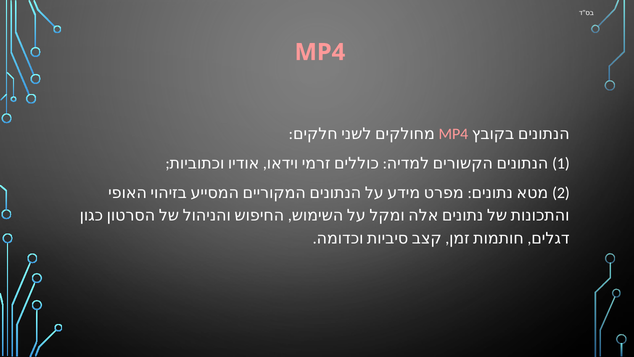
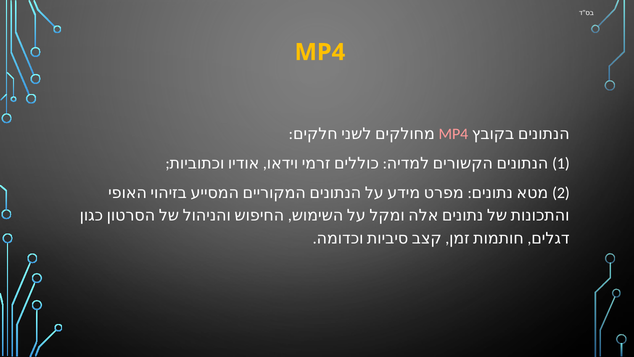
MP4 at (320, 52) colour: pink -> yellow
